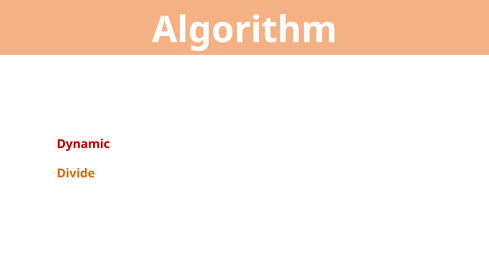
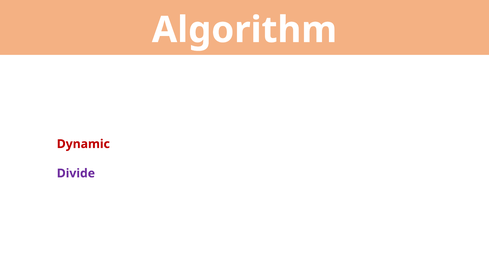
Divide colour: orange -> purple
